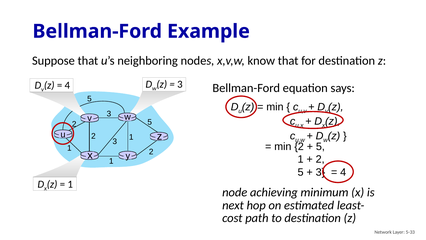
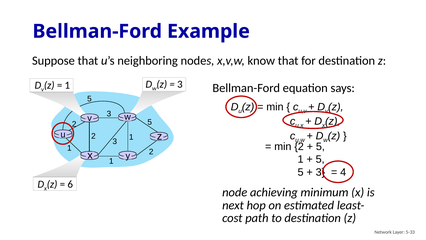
4 at (67, 85): 4 -> 1
2 at (320, 159): 2 -> 5
1 at (70, 184): 1 -> 6
